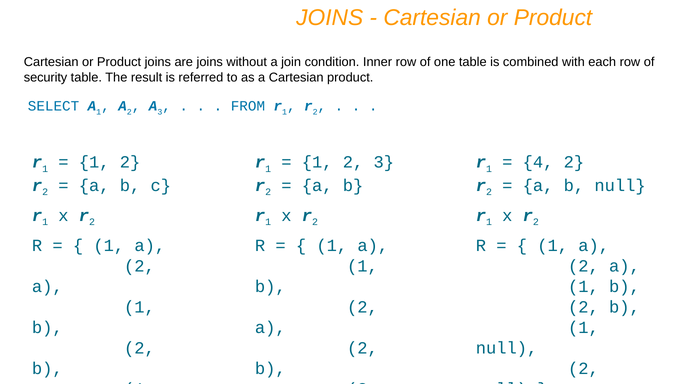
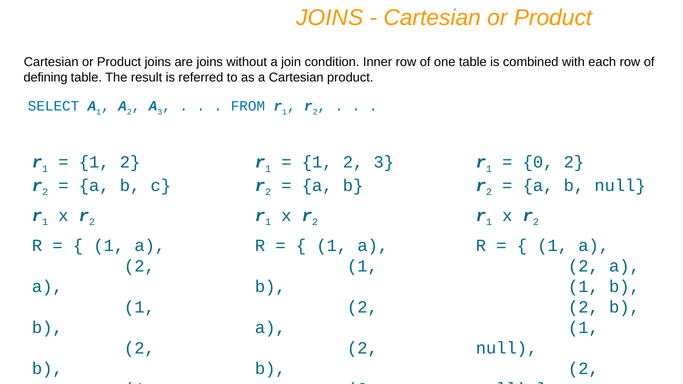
security: security -> defining
4 at (538, 162): 4 -> 0
